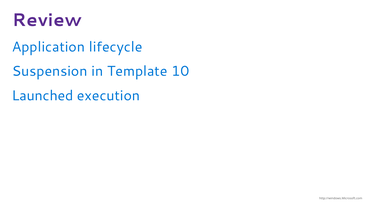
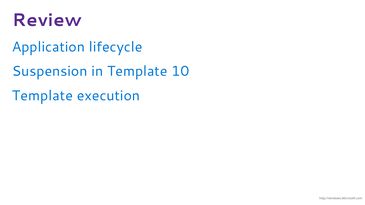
Launched at (43, 96): Launched -> Template
